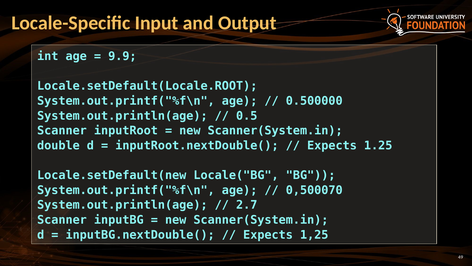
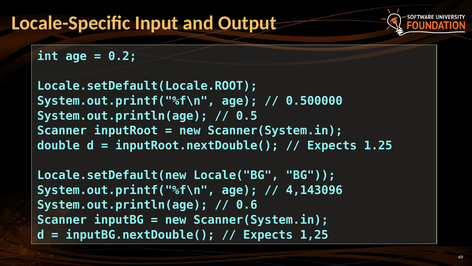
9.9: 9.9 -> 0.2
0,500070: 0,500070 -> 4,143096
2.7: 2.7 -> 0.6
